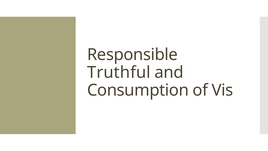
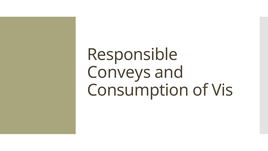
Truthful: Truthful -> Conveys
